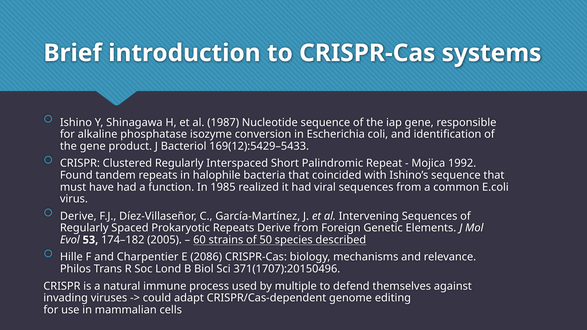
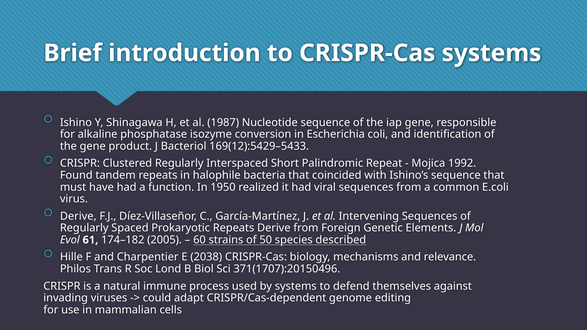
1985: 1985 -> 1950
53: 53 -> 61
2086: 2086 -> 2038
by multiple: multiple -> systems
